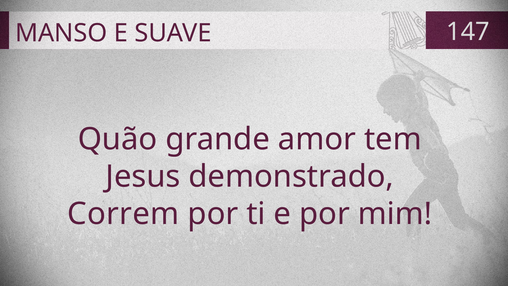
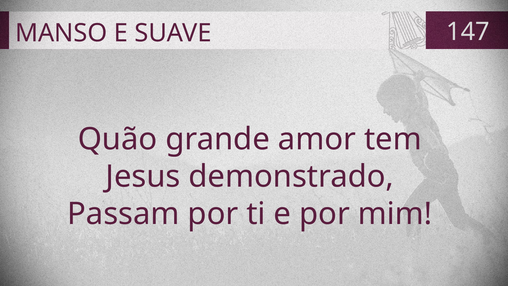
Correm: Correm -> Passam
